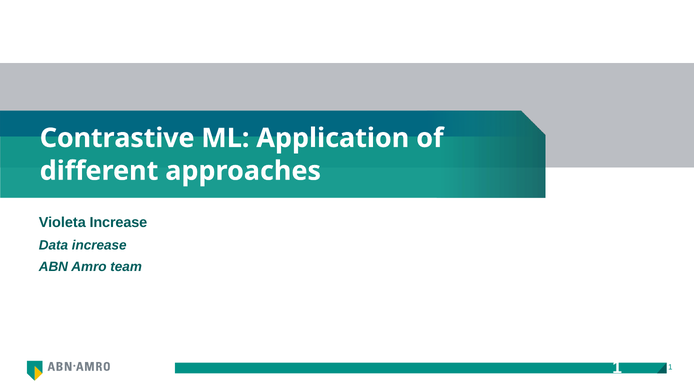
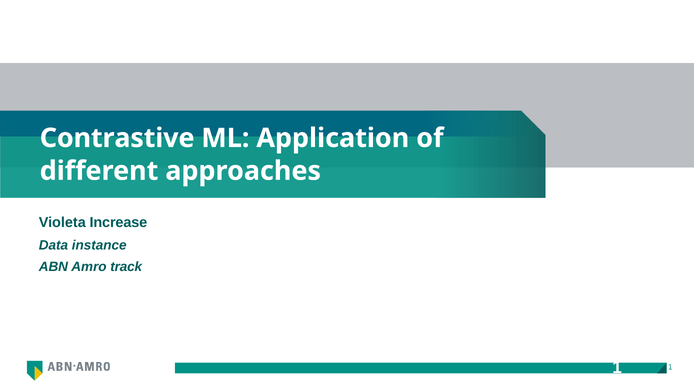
Data increase: increase -> instance
team: team -> track
